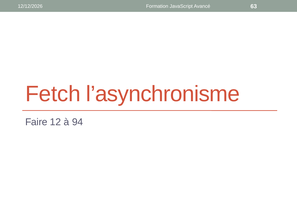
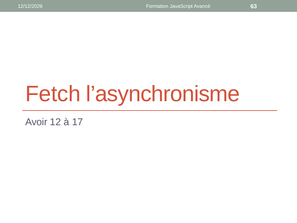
Faire: Faire -> Avoir
94: 94 -> 17
